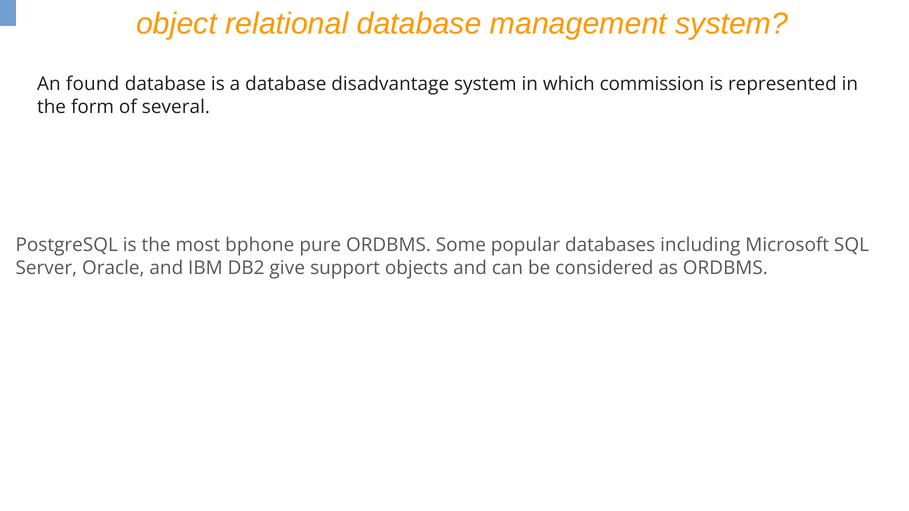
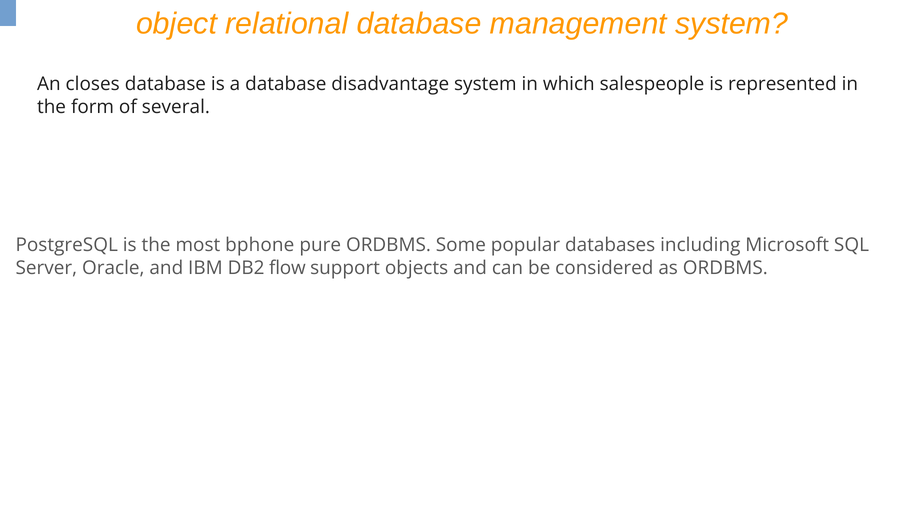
found: found -> closes
commission: commission -> salespeople
give: give -> flow
